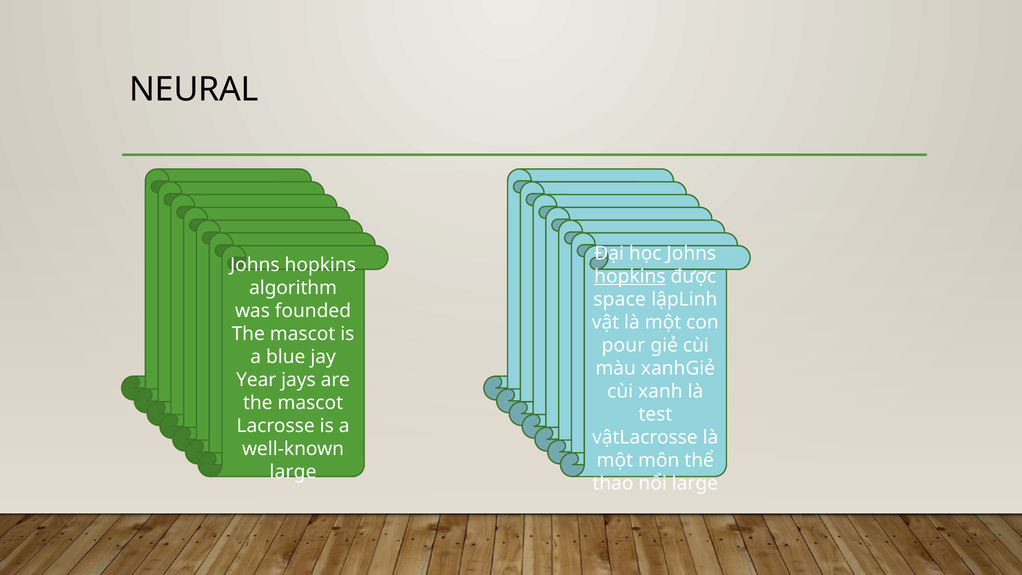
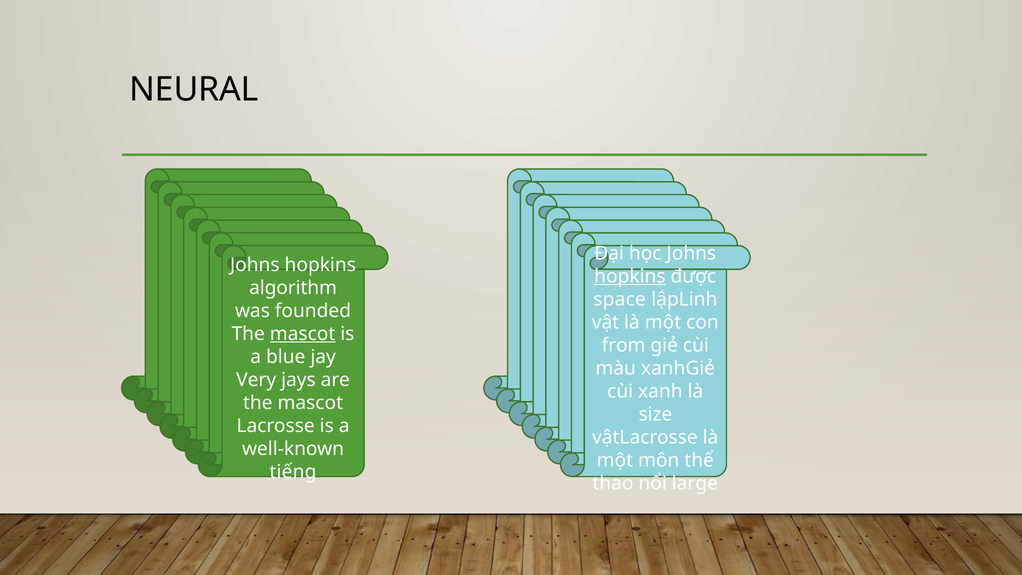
mascot at (303, 334) underline: none -> present
pour: pour -> from
Year: Year -> Very
test: test -> size
large at (293, 472): large -> tiếng
